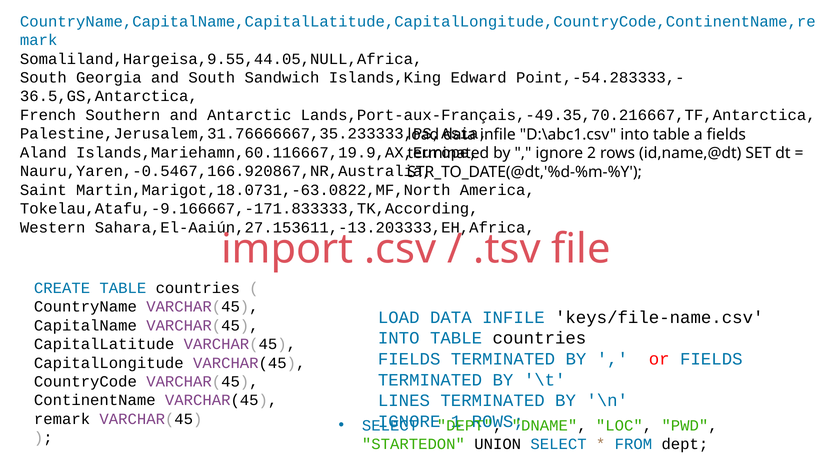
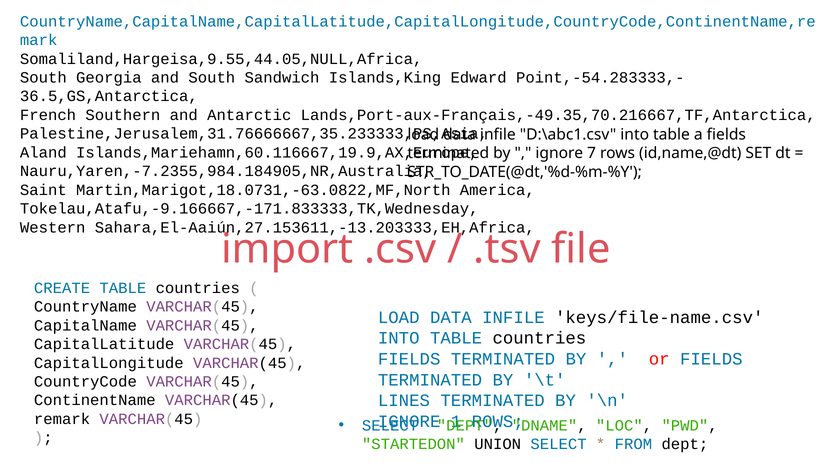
2: 2 -> 7
Nauru,Yaren,-0.5467,166.920867,NR,Australia: Nauru,Yaren,-0.5467,166.920867,NR,Australia -> Nauru,Yaren,-7.2355,984.184905,NR,Australia
Tokelau,Atafu,-9.166667,-171.833333,TK,According: Tokelau,Atafu,-9.166667,-171.833333,TK,According -> Tokelau,Atafu,-9.166667,-171.833333,TK,Wednesday
